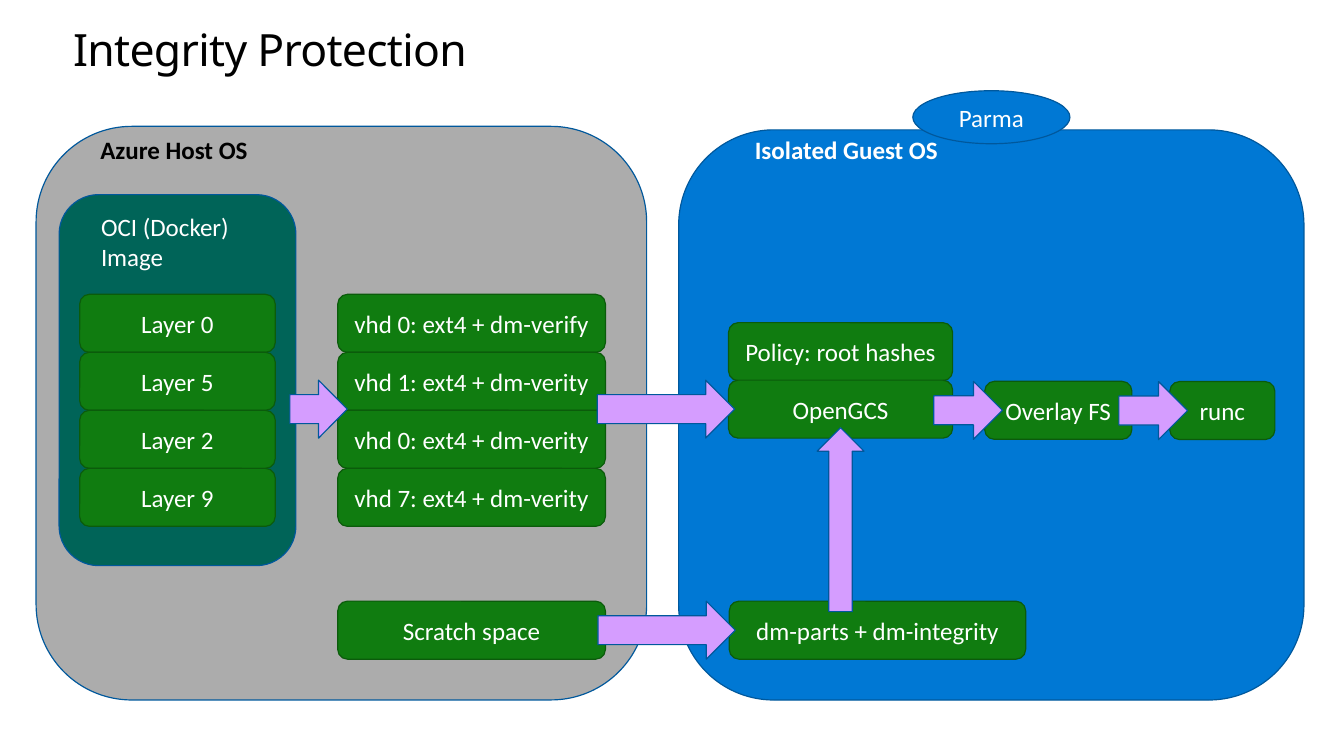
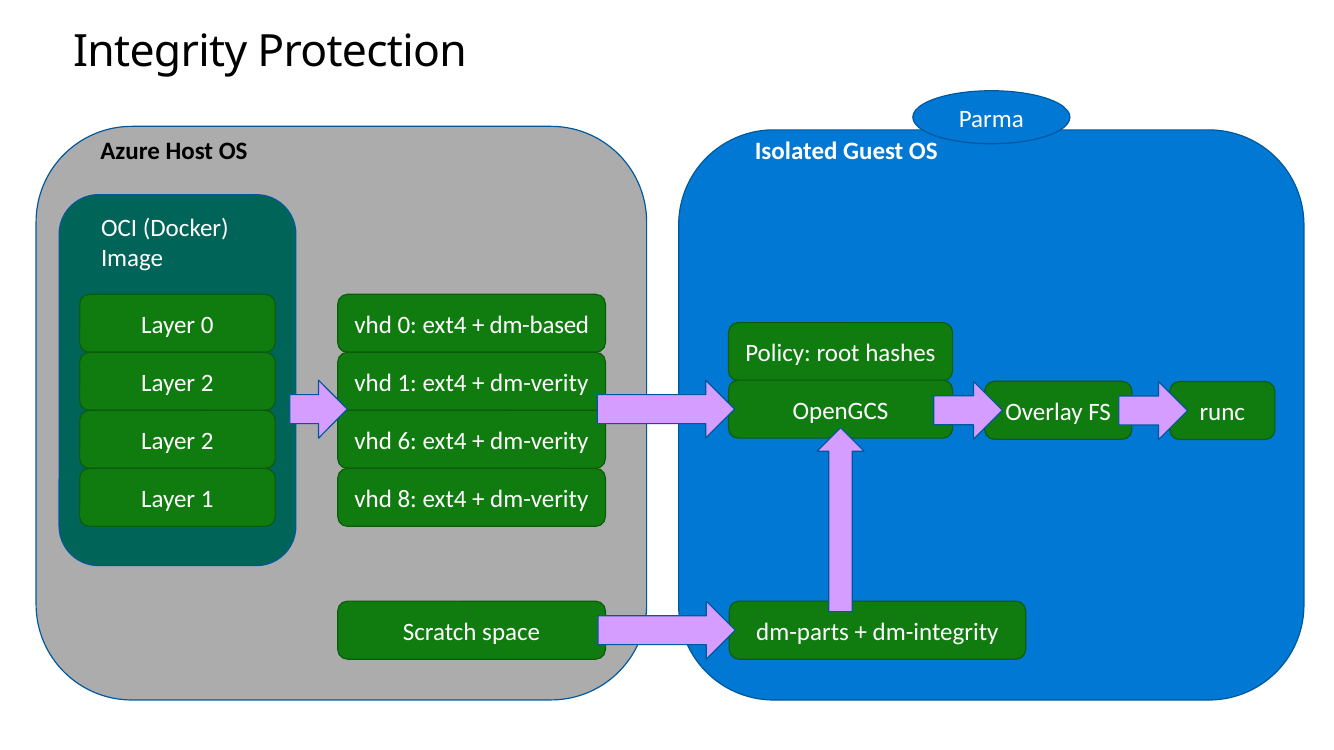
dm-verify: dm-verify -> dm-based
5 at (207, 383): 5 -> 2
0 at (407, 441): 0 -> 6
Layer 9: 9 -> 1
7: 7 -> 8
